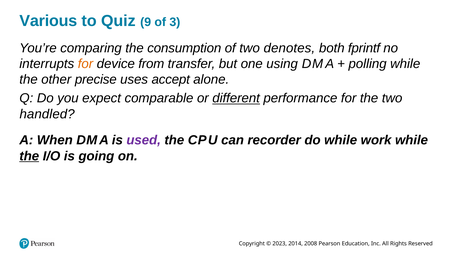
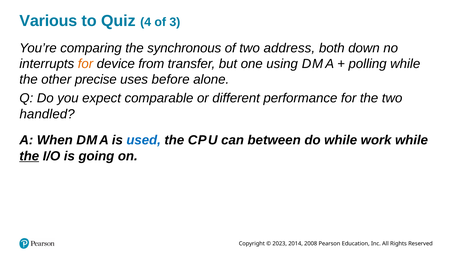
9: 9 -> 4
consumption: consumption -> synchronous
denotes: denotes -> address
fprintf: fprintf -> down
accept: accept -> before
different underline: present -> none
used colour: purple -> blue
recorder: recorder -> between
